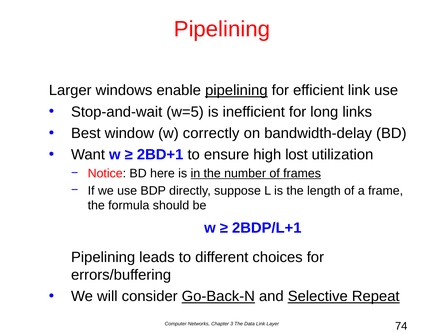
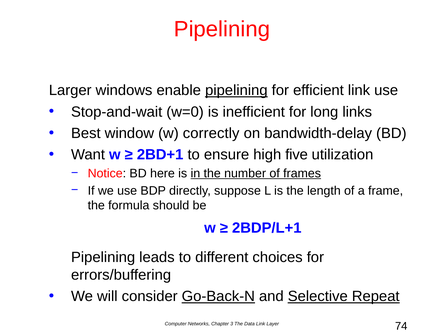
w=5: w=5 -> w=0
lost: lost -> five
